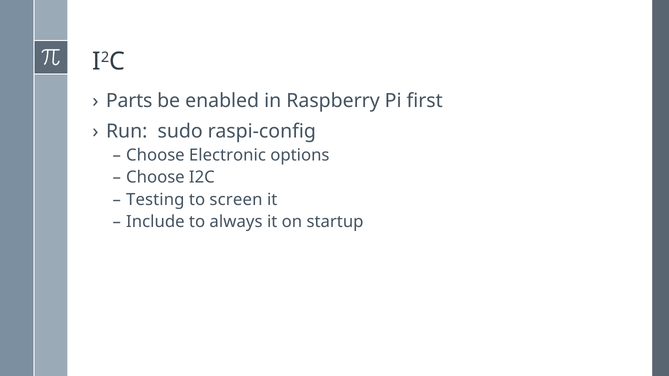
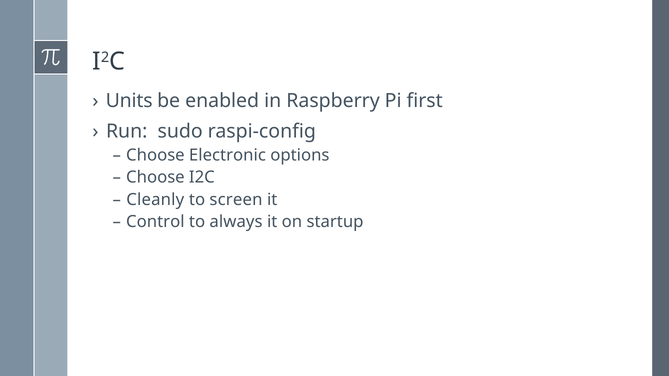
Parts: Parts -> Units
Testing: Testing -> Cleanly
Include: Include -> Control
